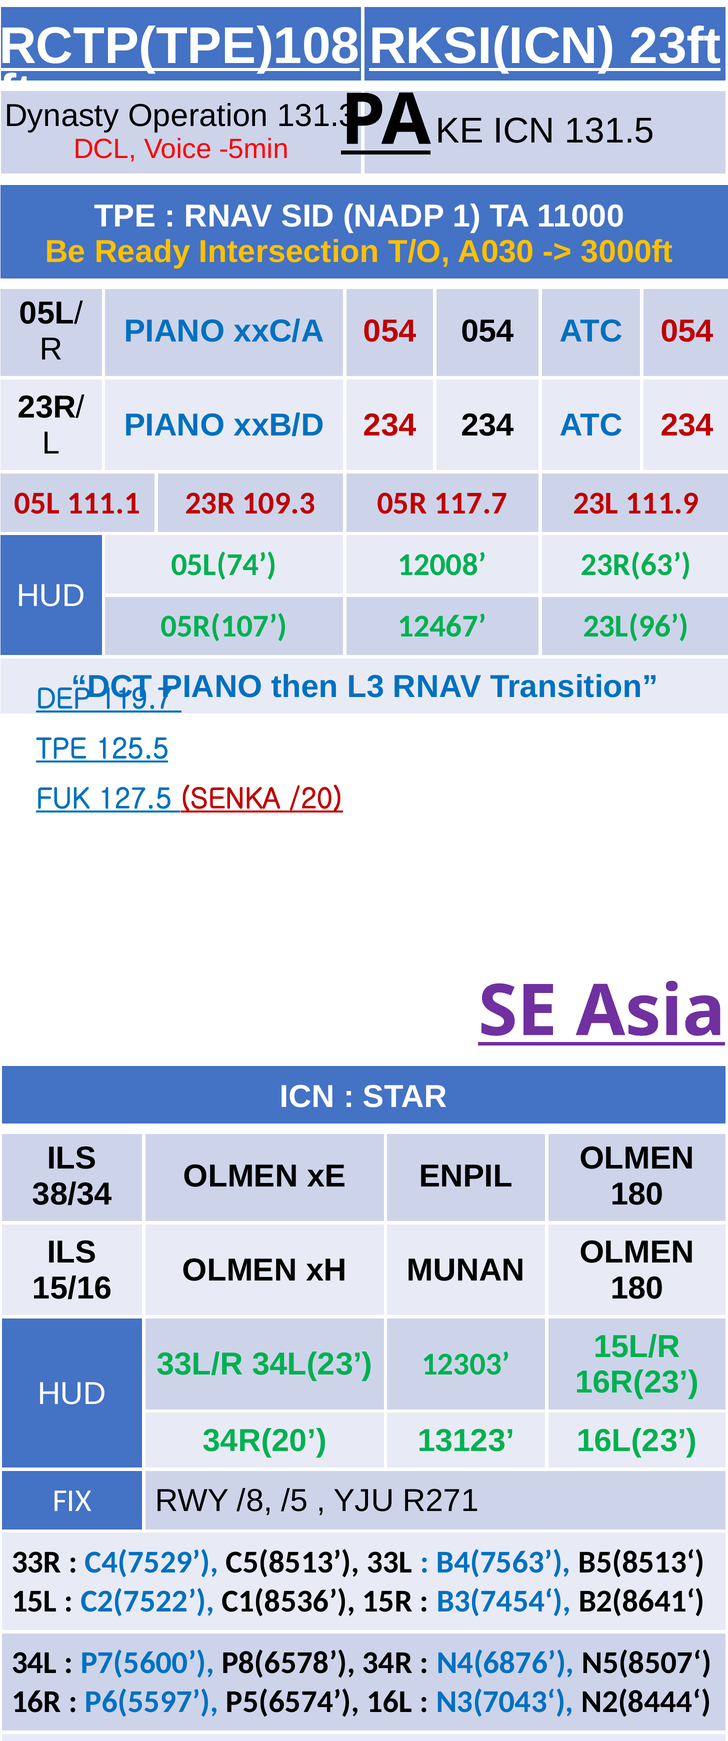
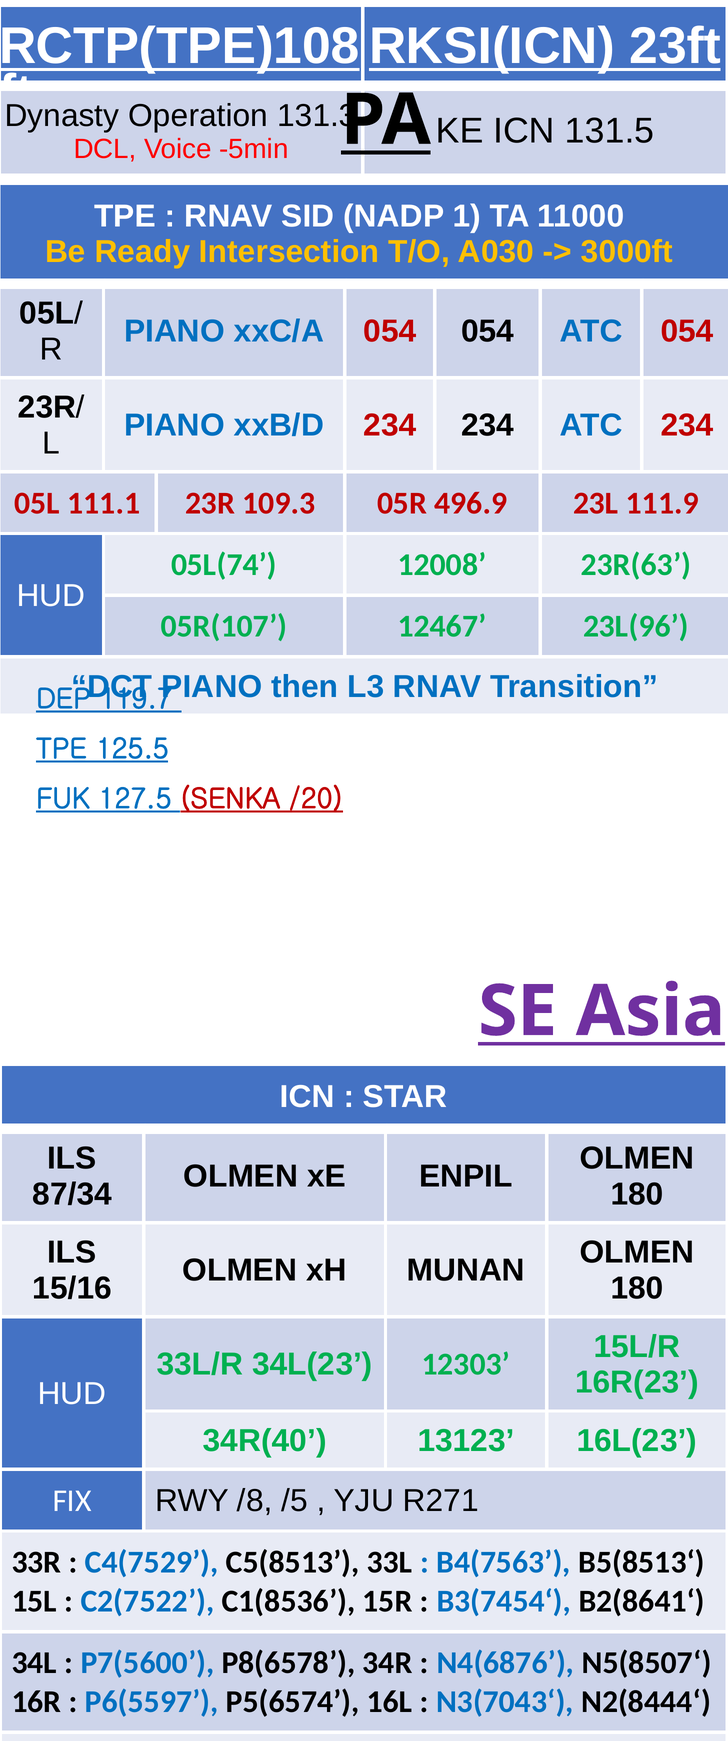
117.7: 117.7 -> 496.9
38/34: 38/34 -> 87/34
34R(20: 34R(20 -> 34R(40
